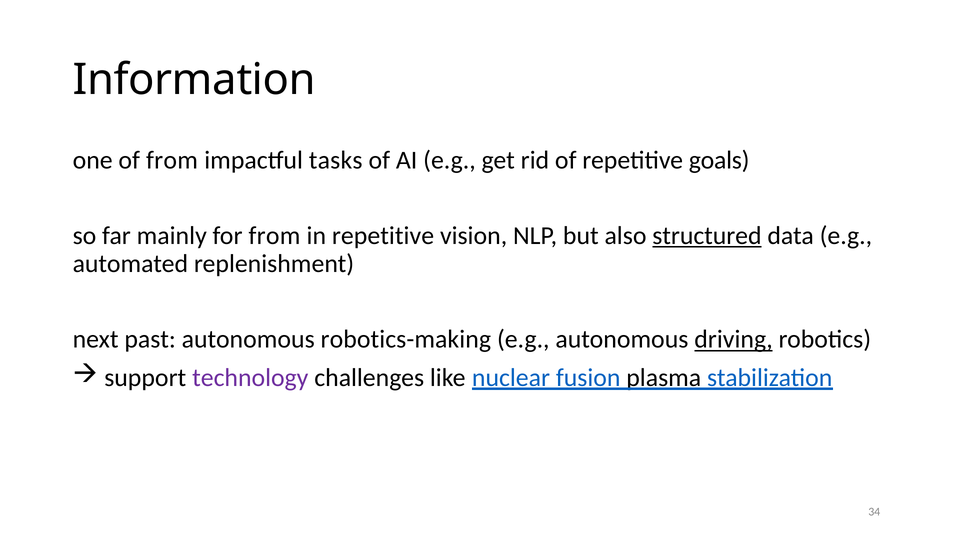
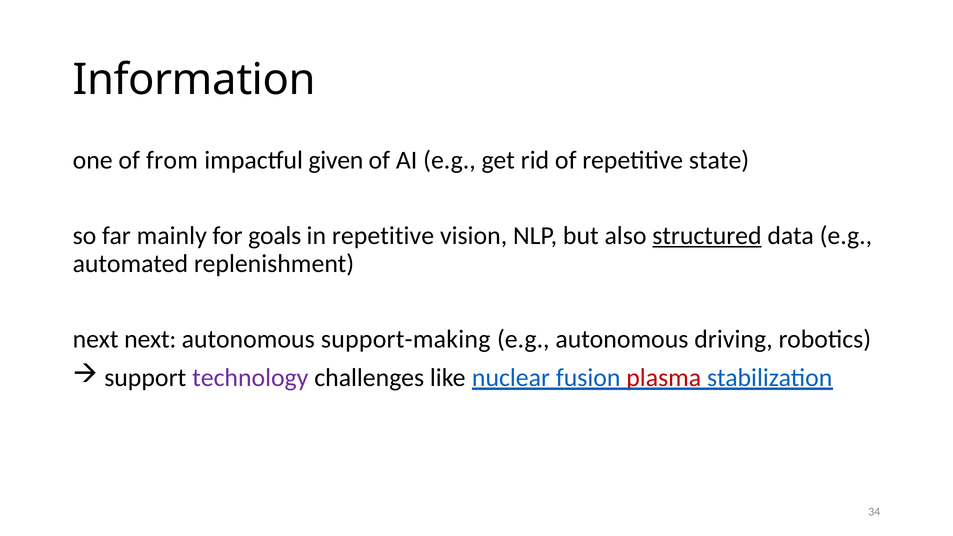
tasks: tasks -> given
goals: goals -> state
for from: from -> goals
next past: past -> next
robotics-making: robotics-making -> support-making
driving underline: present -> none
plasma colour: black -> red
